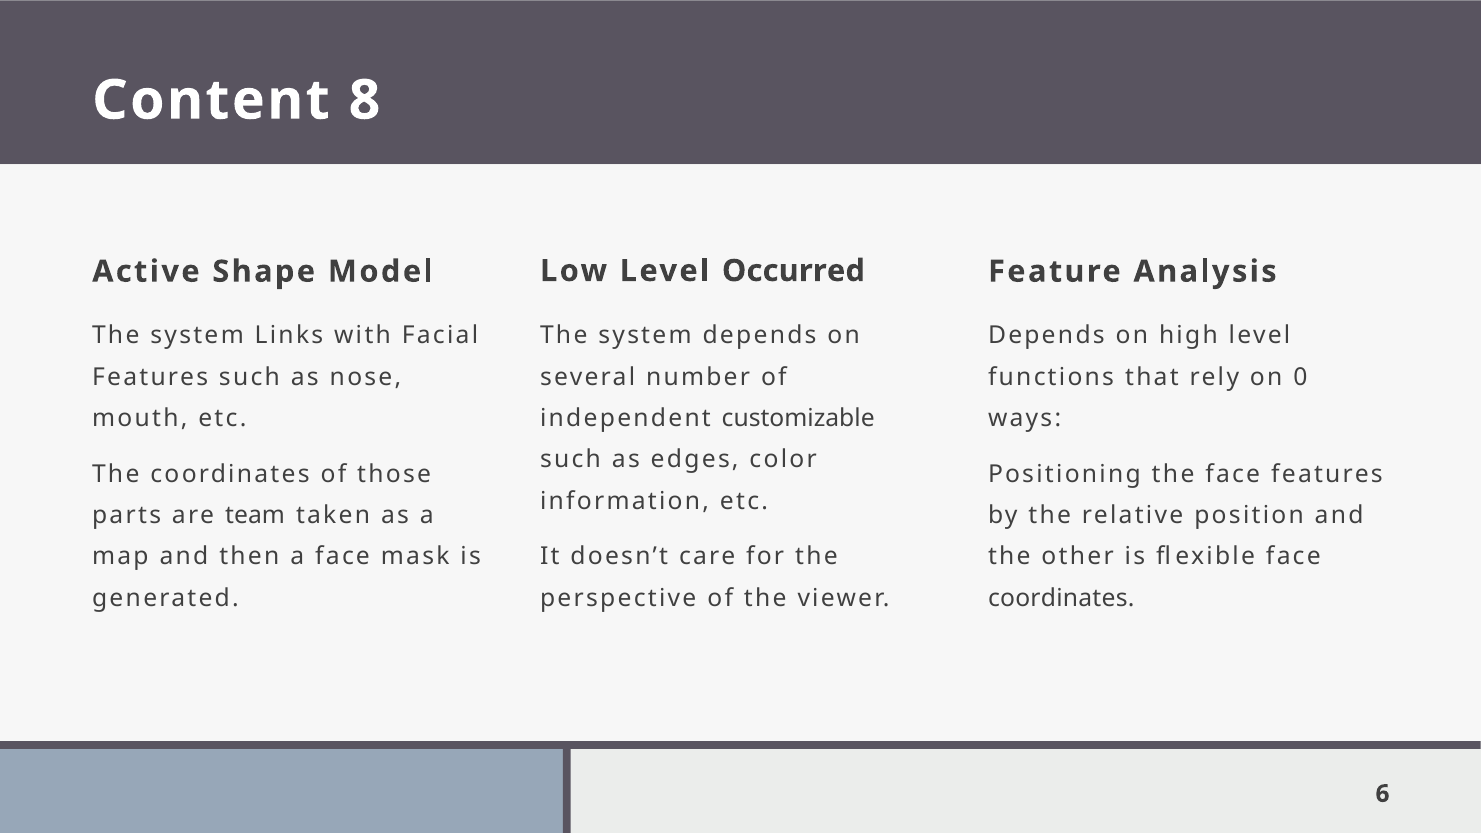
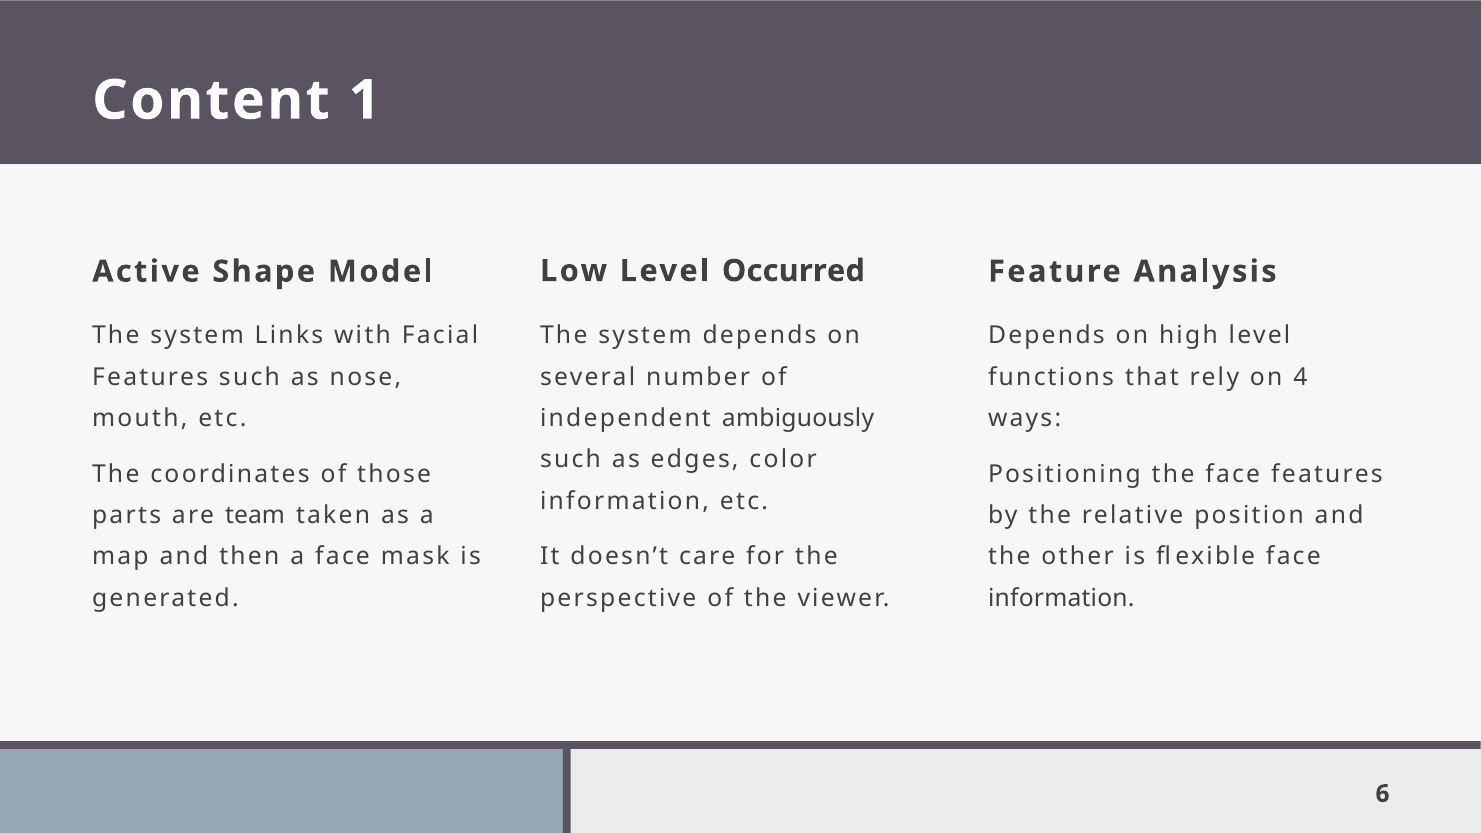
8: 8 -> 1
0: 0 -> 4
customizable: customizable -> ambiguously
coordinates at (1061, 598): coordinates -> information
